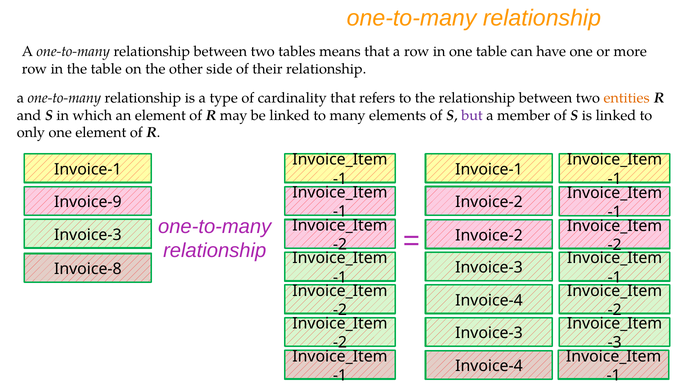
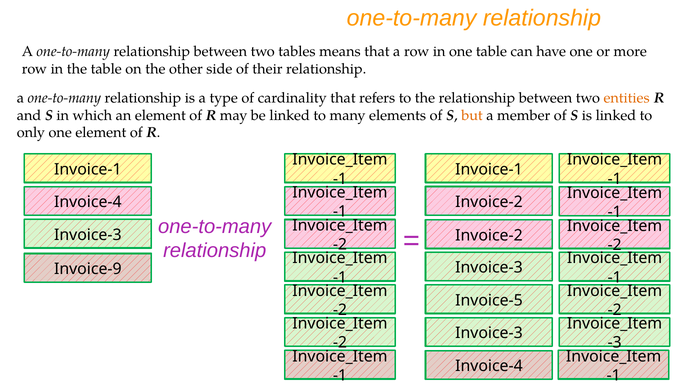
but colour: purple -> orange
Invoice-9 at (88, 202): Invoice-9 -> Invoice-4
Invoice-8: Invoice-8 -> Invoice-9
Invoice-4 at (489, 300): Invoice-4 -> Invoice-5
